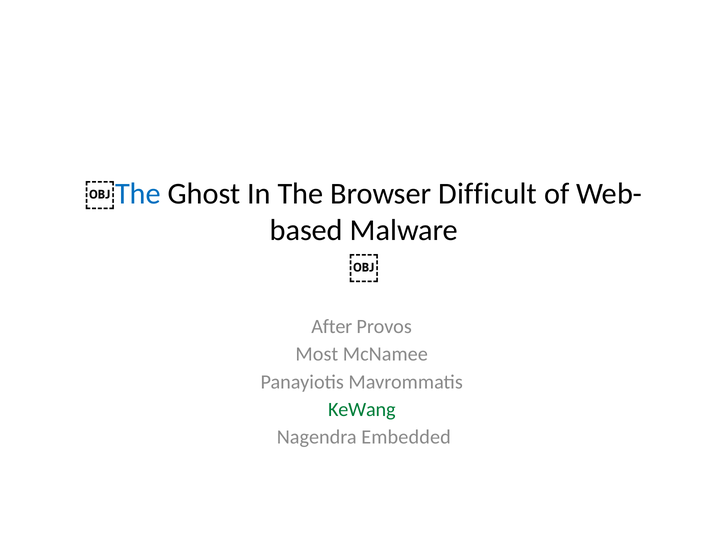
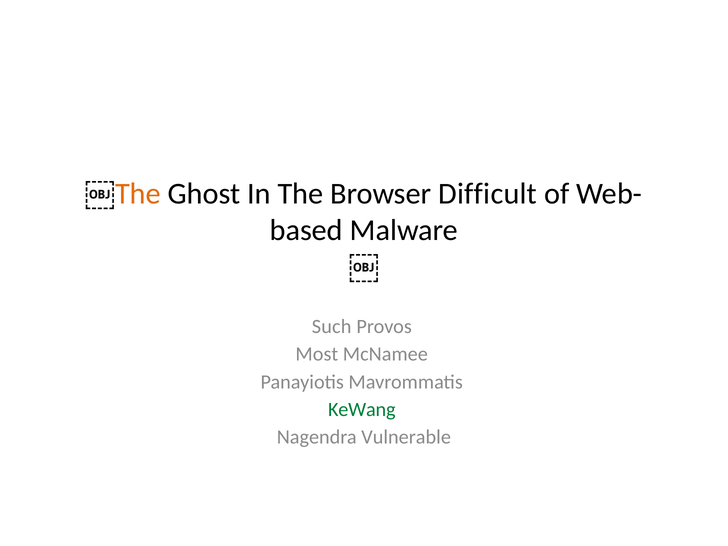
The at (138, 194) colour: blue -> orange
After: After -> Such
Embedded: Embedded -> Vulnerable
